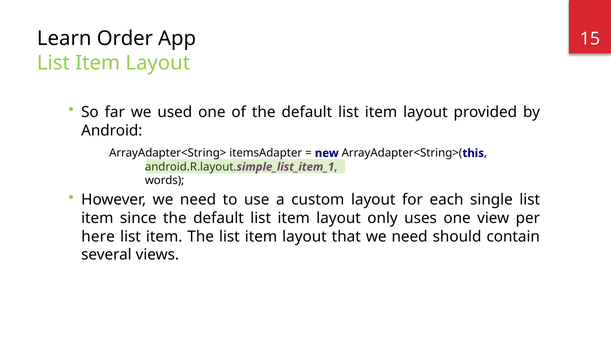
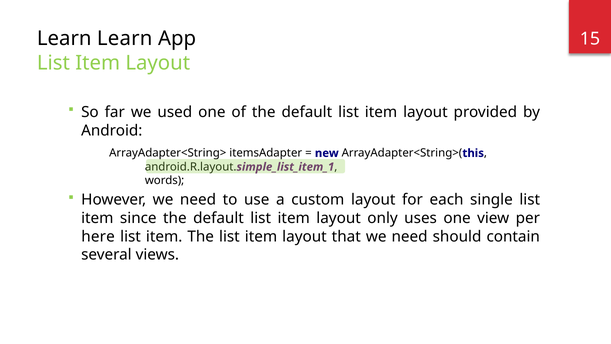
Learn Order: Order -> Learn
